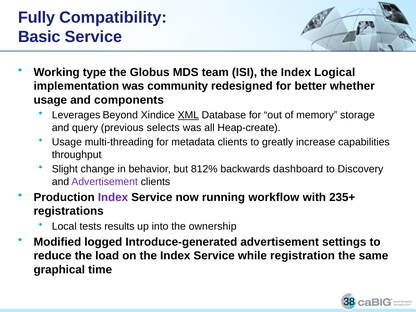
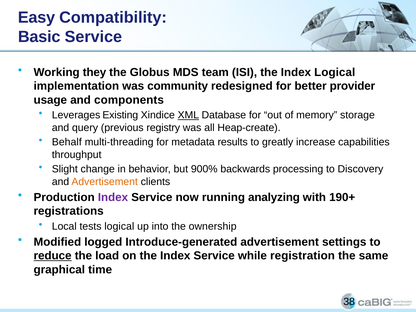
Fully: Fully -> Easy
type: type -> they
whether: whether -> provider
Beyond: Beyond -> Existing
selects: selects -> registry
Usage at (67, 142): Usage -> Behalf
metadata clients: clients -> results
812%: 812% -> 900%
dashboard: dashboard -> processing
Advertisement at (105, 182) colour: purple -> orange
workflow: workflow -> analyzing
235+: 235+ -> 190+
tests results: results -> logical
reduce underline: none -> present
